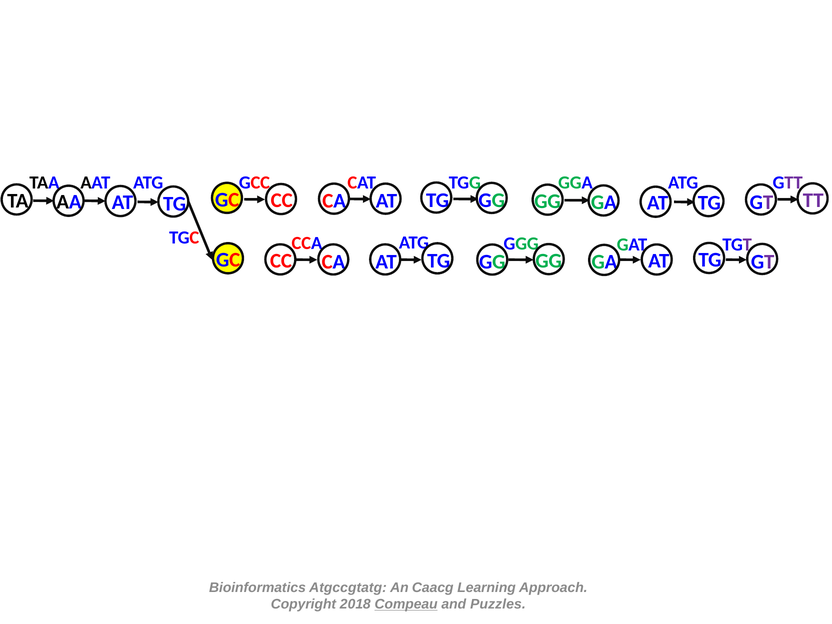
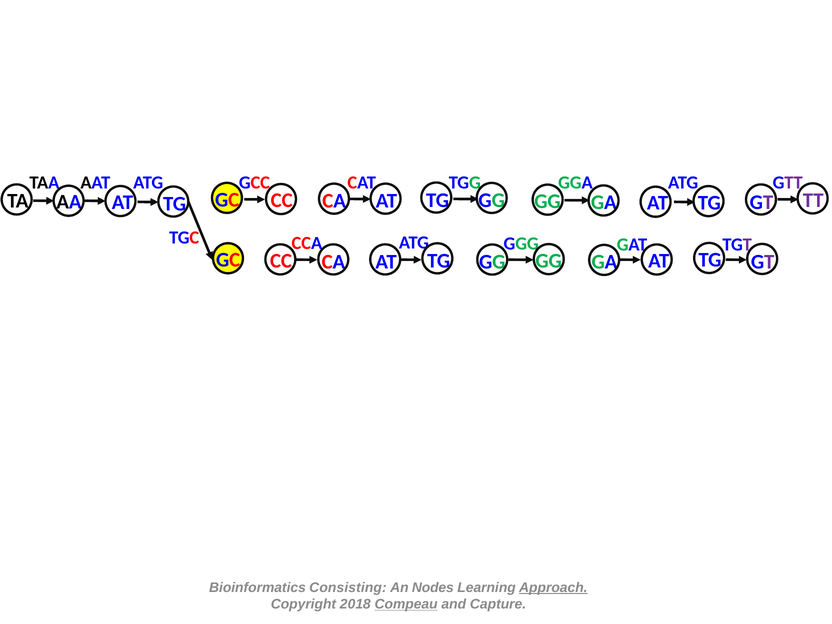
Atgccgtatg: Atgccgtatg -> Consisting
Caacg: Caacg -> Nodes
Approach underline: none -> present
Puzzles: Puzzles -> Capture
